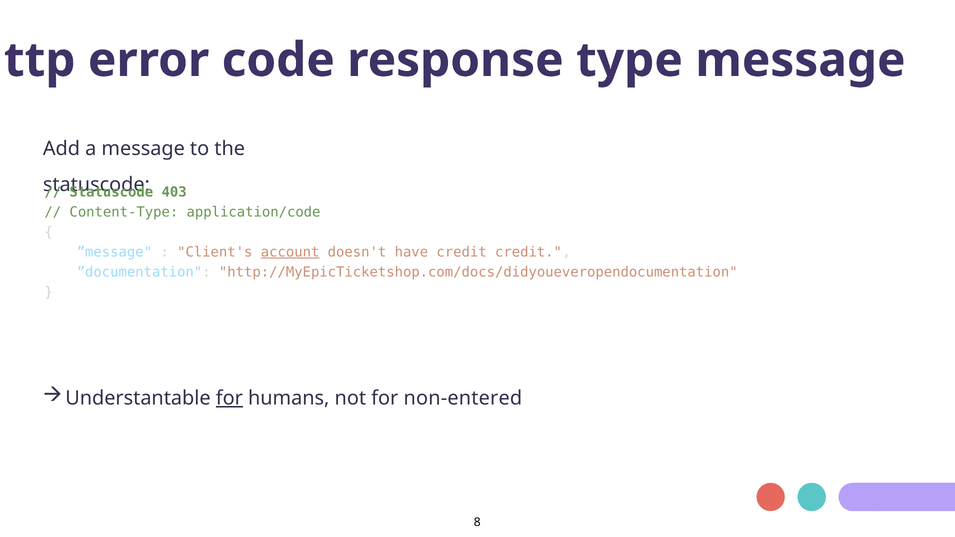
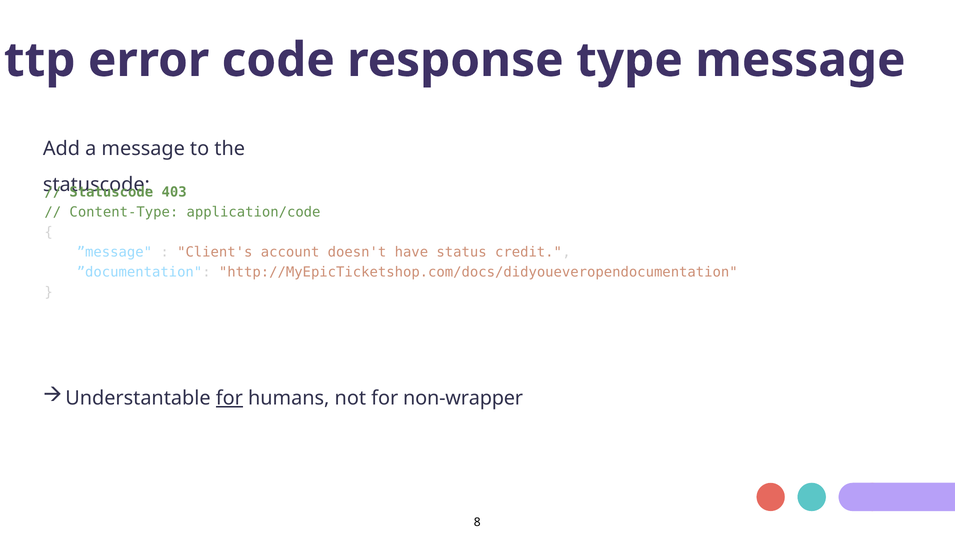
account underline: present -> none
have credit: credit -> status
non-entered: non-entered -> non-wrapper
